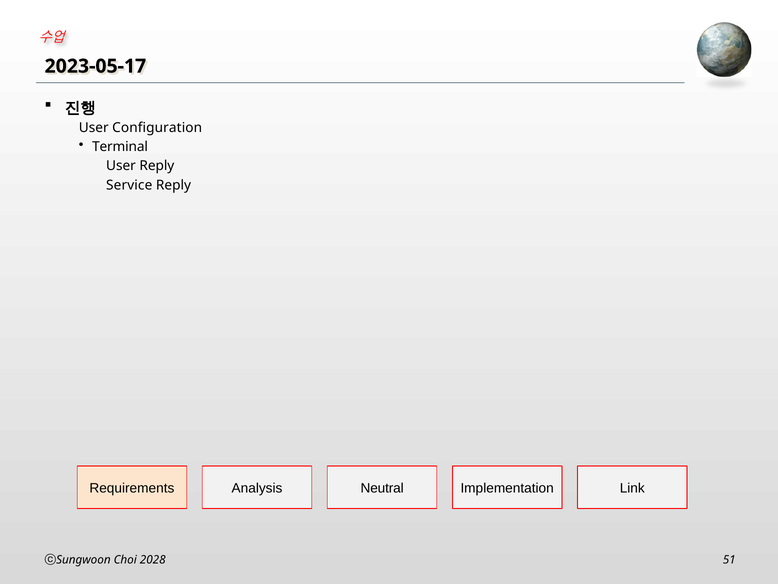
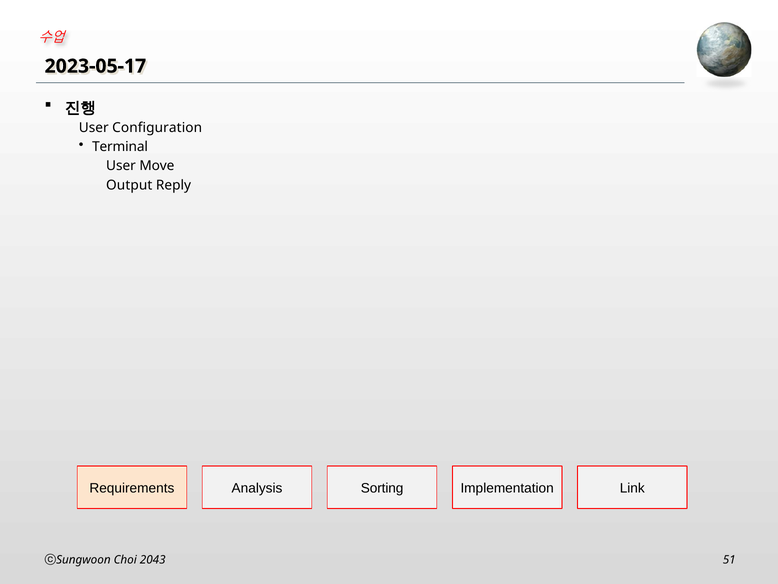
User Reply: Reply -> Move
Service: Service -> Output
Neutral: Neutral -> Sorting
2028: 2028 -> 2043
